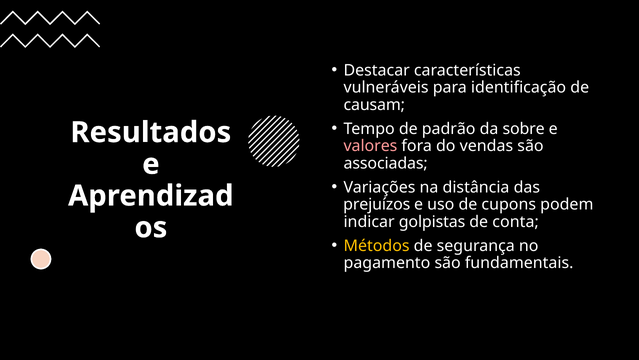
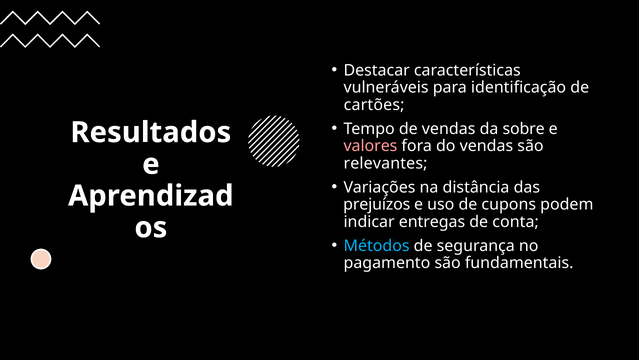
causam: causam -> cartões
de padrão: padrão -> vendas
associadas: associadas -> relevantes
golpistas: golpistas -> entregas
Métodos colour: yellow -> light blue
